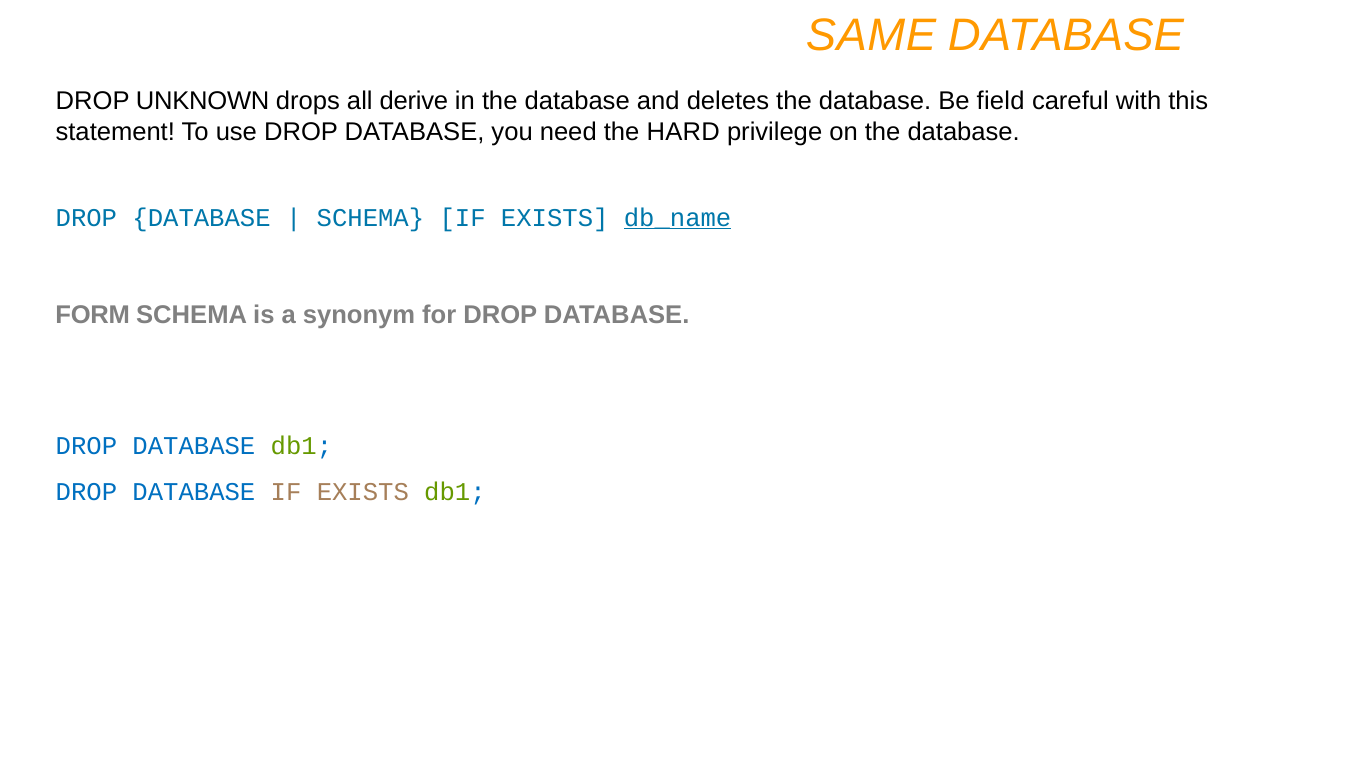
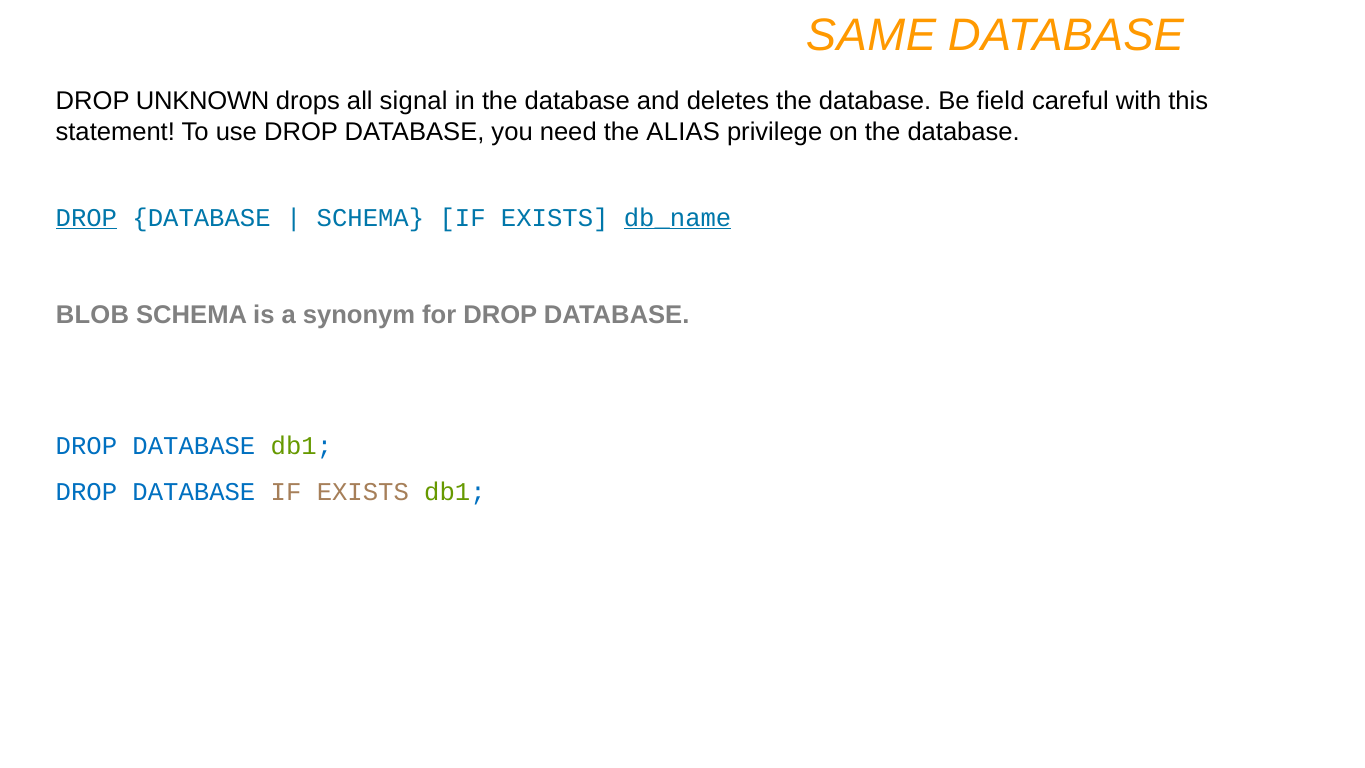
derive: derive -> signal
HARD: HARD -> ALIAS
DROP at (86, 218) underline: none -> present
FORM: FORM -> BLOB
